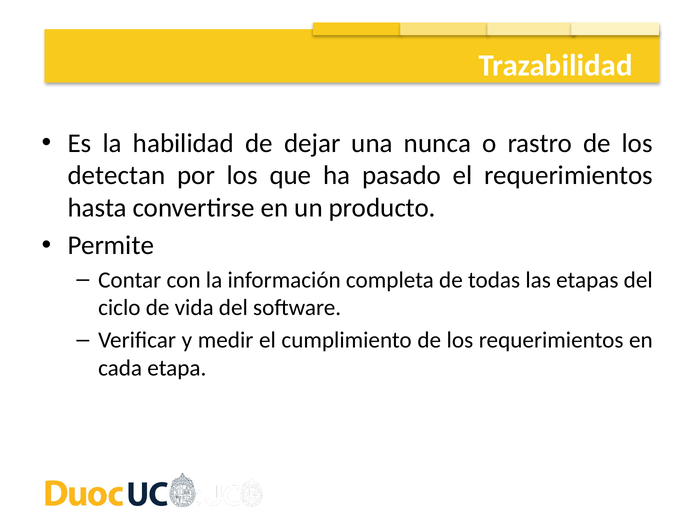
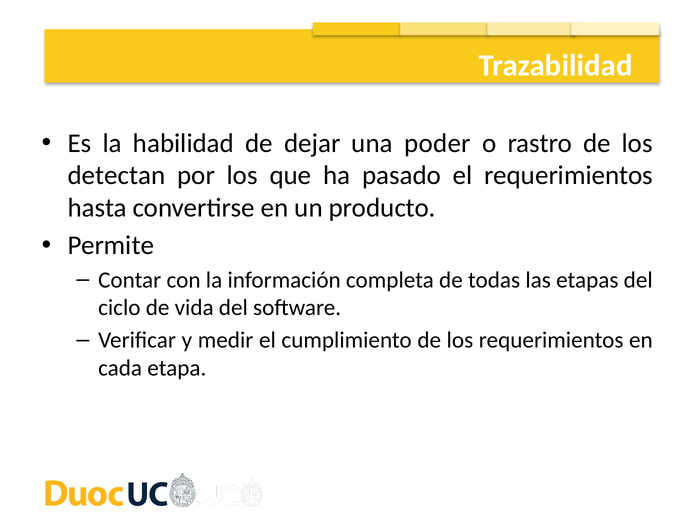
nunca: nunca -> poder
